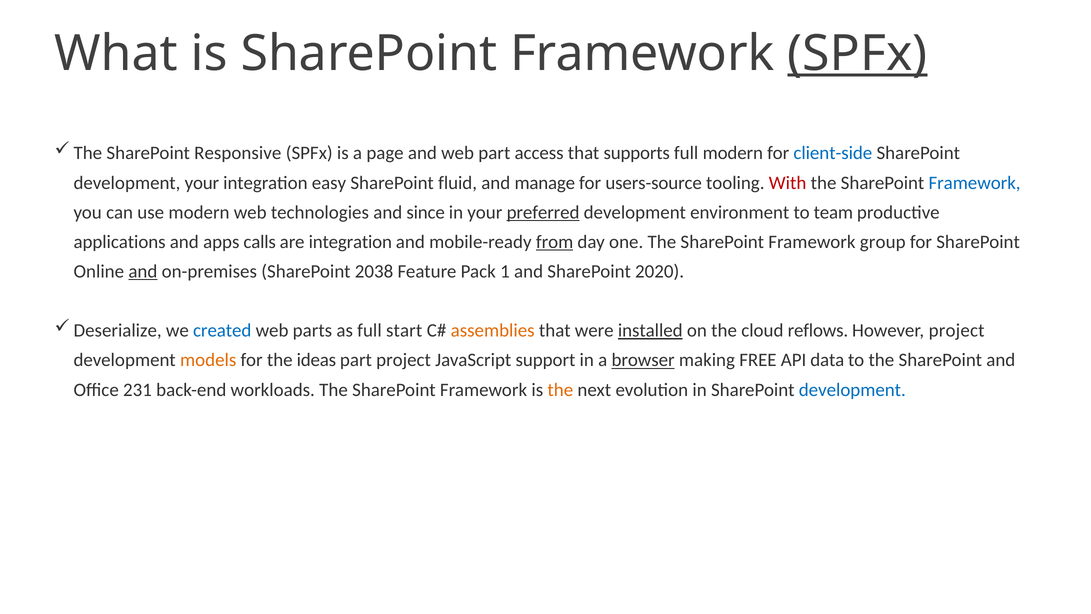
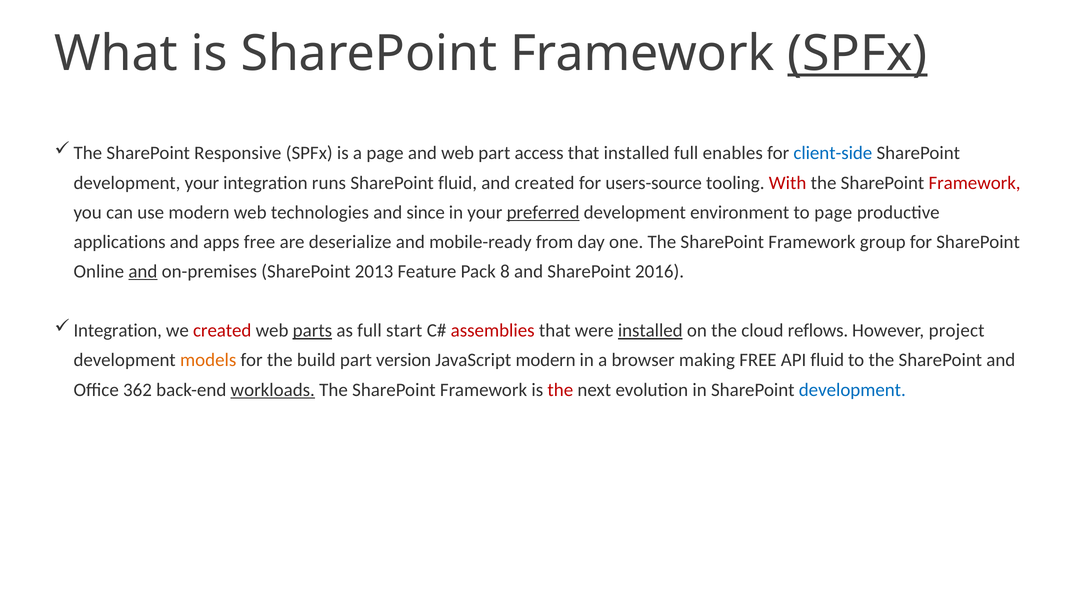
that supports: supports -> installed
full modern: modern -> enables
easy: easy -> runs
and manage: manage -> created
Framework at (975, 183) colour: blue -> red
to team: team -> page
apps calls: calls -> free
are integration: integration -> deserialize
from underline: present -> none
2038: 2038 -> 2013
1: 1 -> 8
2020: 2020 -> 2016
Deserialize at (118, 330): Deserialize -> Integration
created at (222, 330) colour: blue -> red
parts underline: none -> present
assemblies colour: orange -> red
ideas: ideas -> build
part project: project -> version
JavaScript support: support -> modern
browser underline: present -> none
API data: data -> fluid
231: 231 -> 362
workloads underline: none -> present
the at (560, 390) colour: orange -> red
